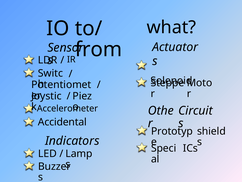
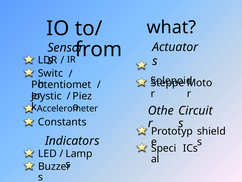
Accidental: Accidental -> Constants
